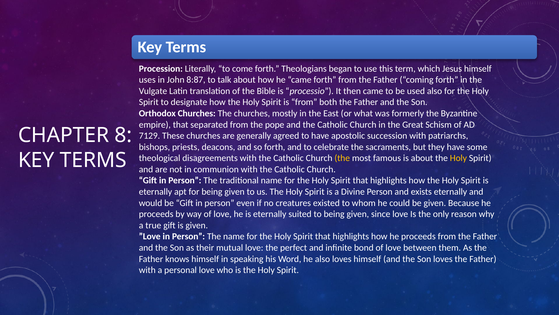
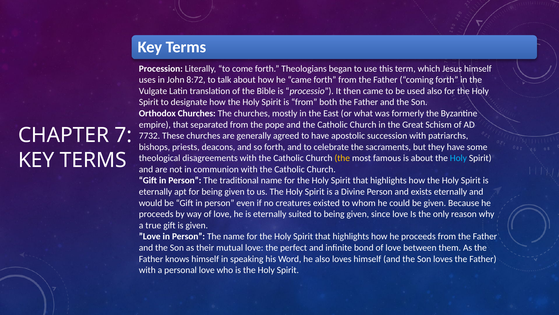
8:87: 8:87 -> 8:72
8: 8 -> 7
7129: 7129 -> 7732
Holy at (458, 158) colour: yellow -> light blue
